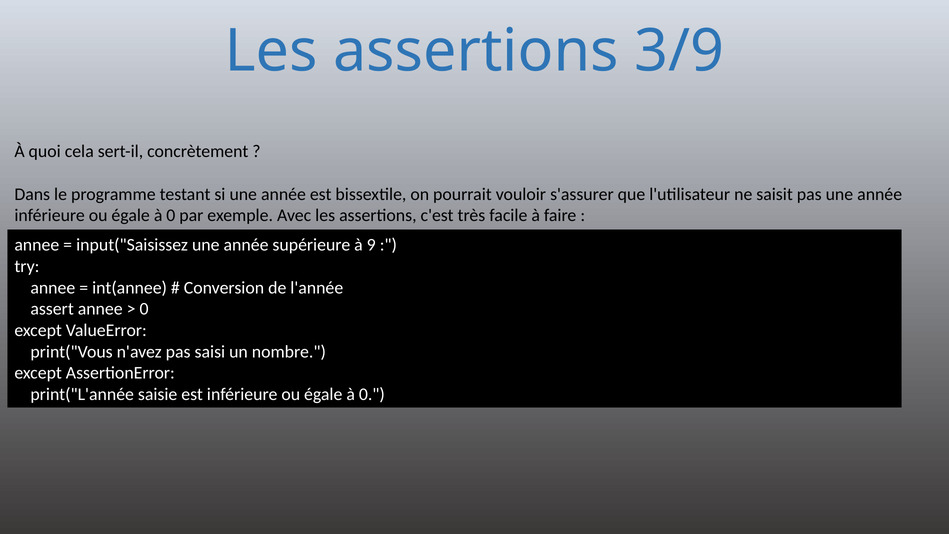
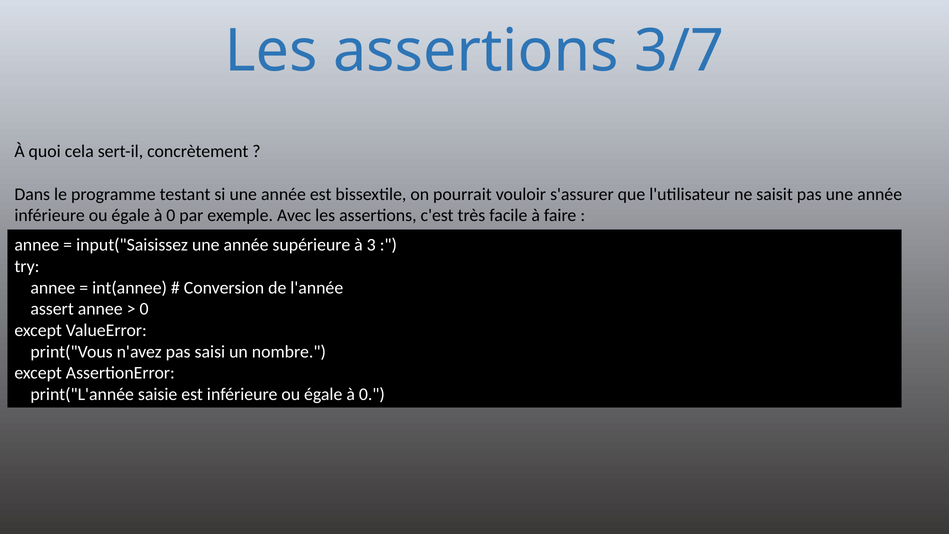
3/9: 3/9 -> 3/7
9: 9 -> 3
